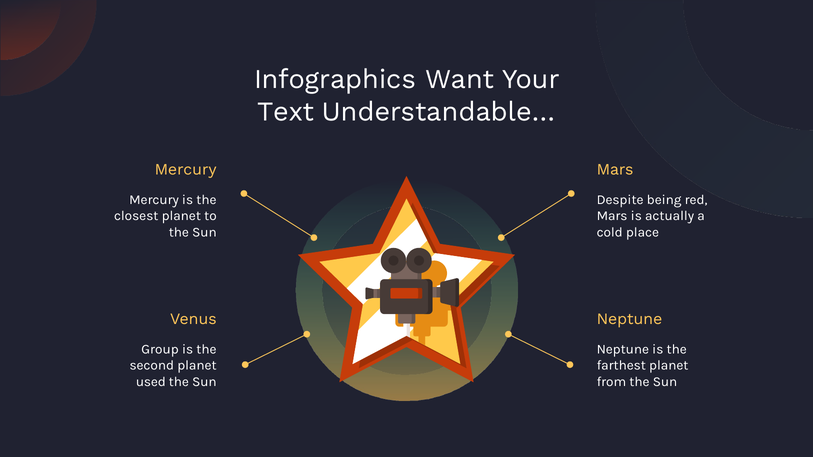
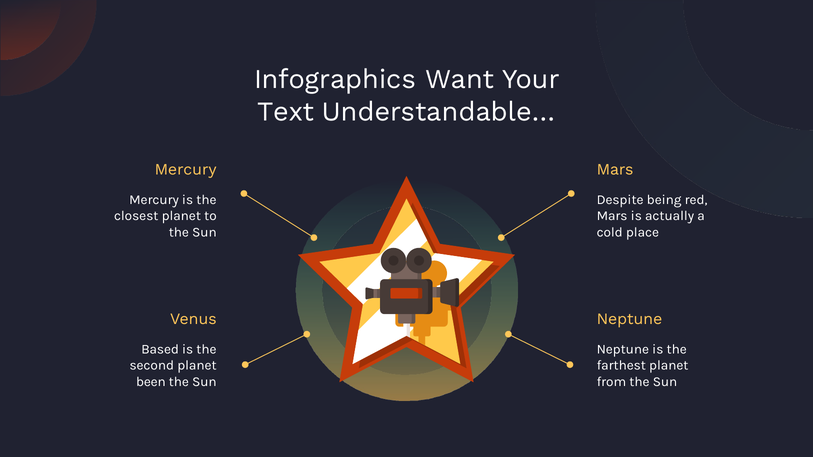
Group: Group -> Based
used: used -> been
